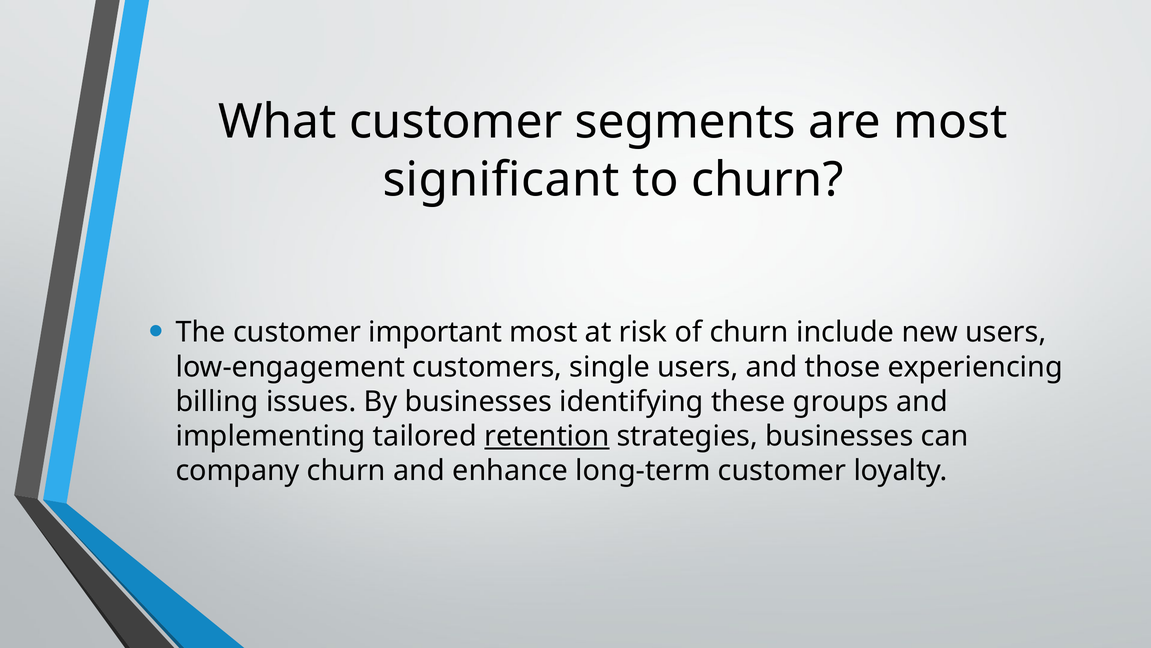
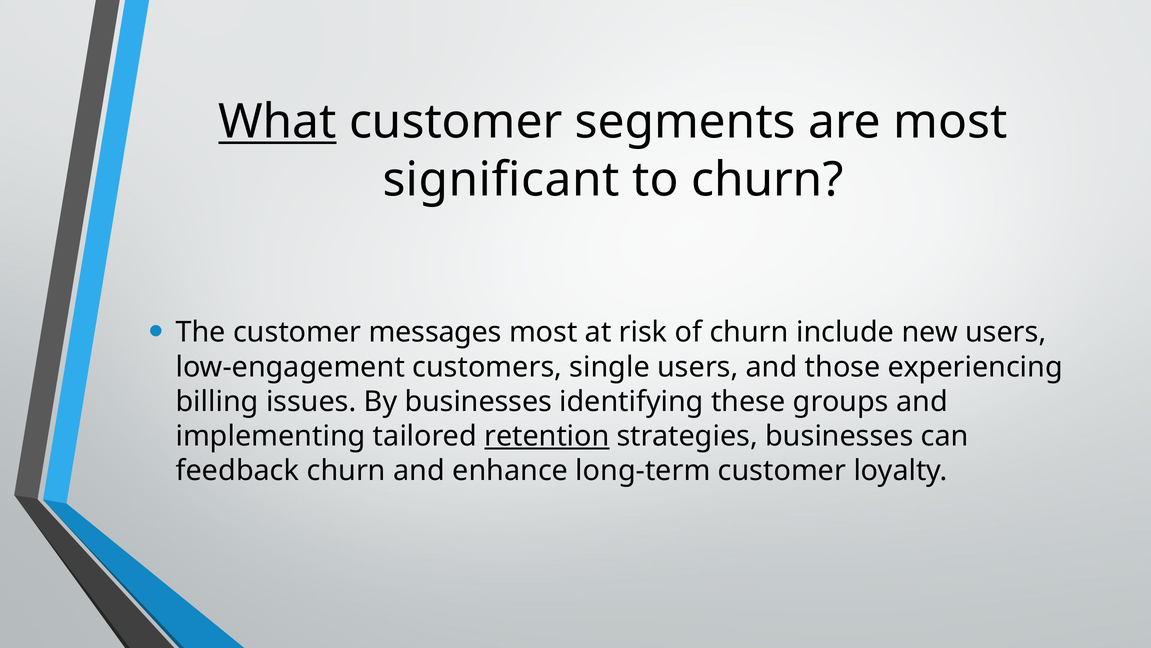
What underline: none -> present
important: important -> messages
company: company -> feedback
